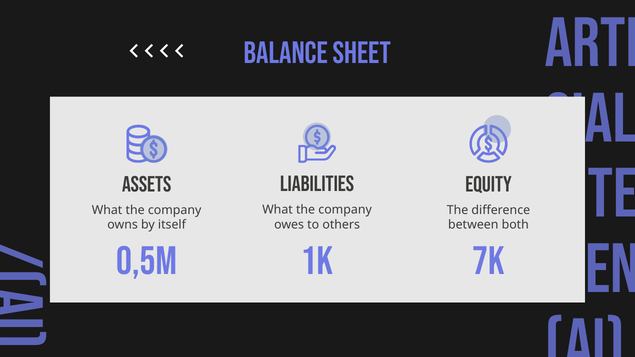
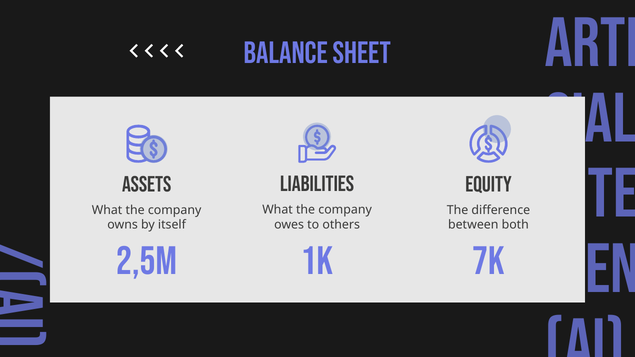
0,5M: 0,5M -> 2,5M
